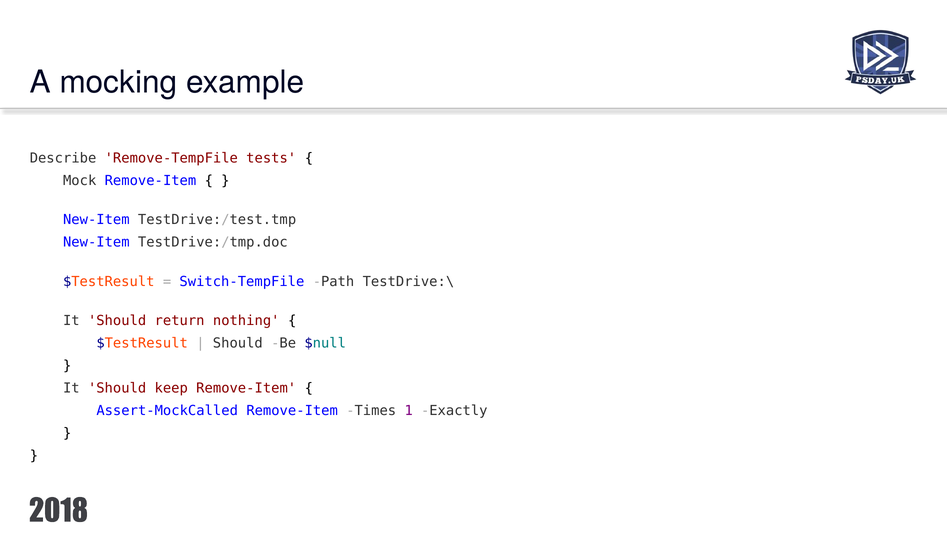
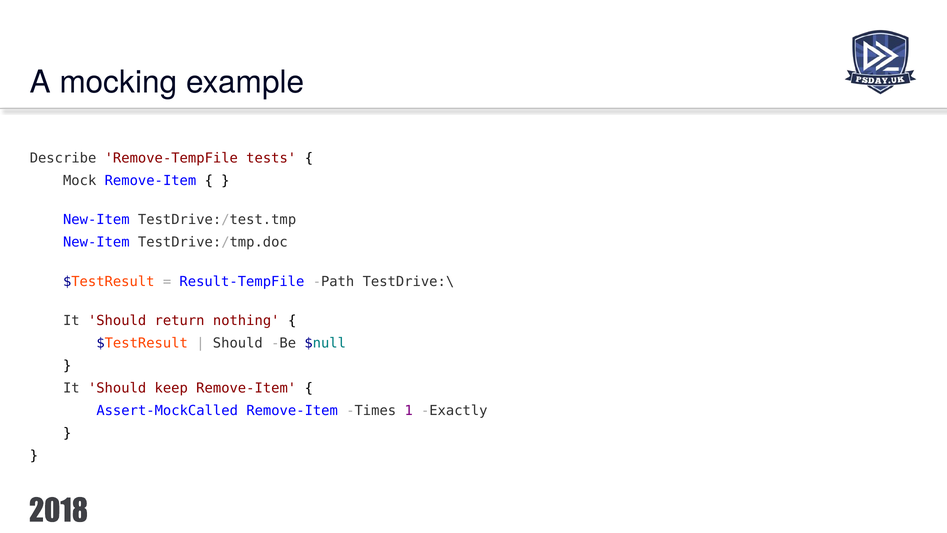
Switch-TempFile: Switch-TempFile -> Result-TempFile
